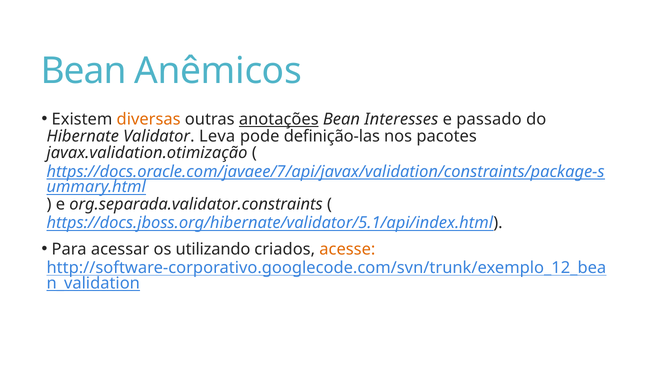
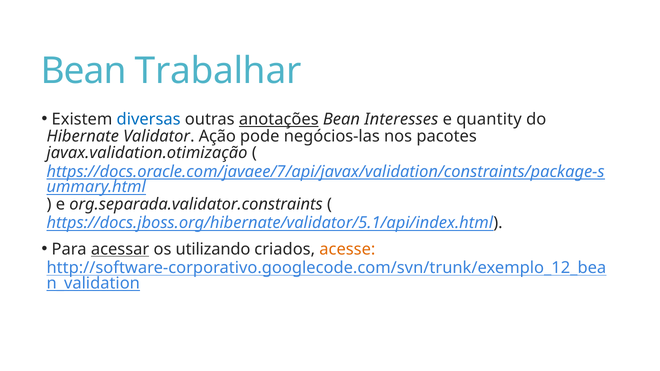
Anêmicos: Anêmicos -> Trabalhar
diversas colour: orange -> blue
passado: passado -> quantity
Leva: Leva -> Ação
definição-las: definição-las -> negócios-las
acessar underline: none -> present
